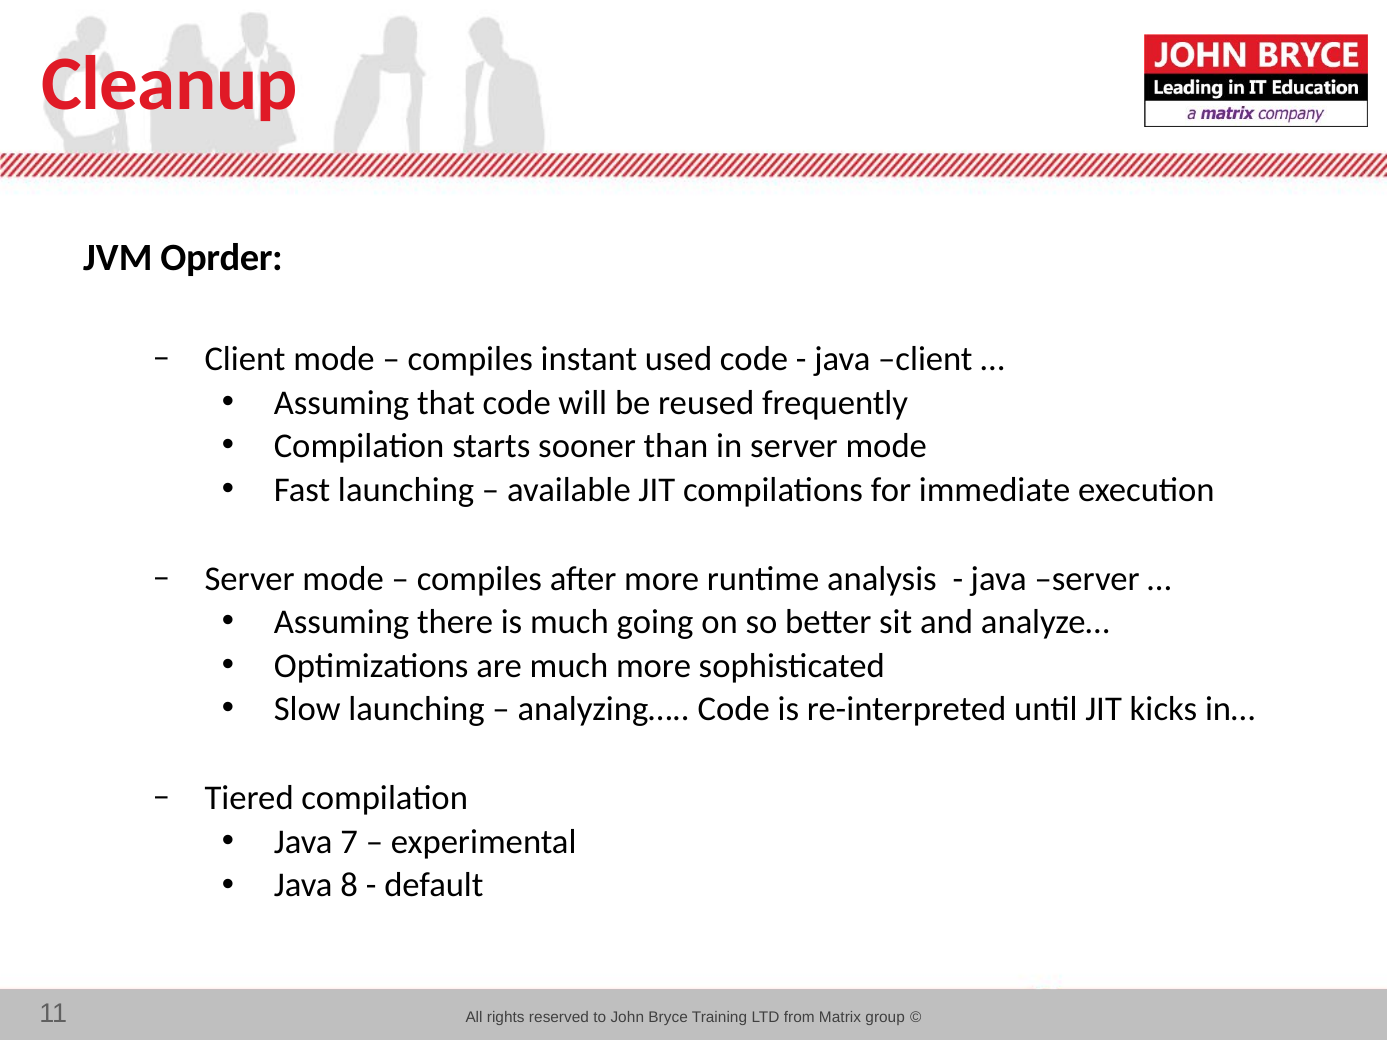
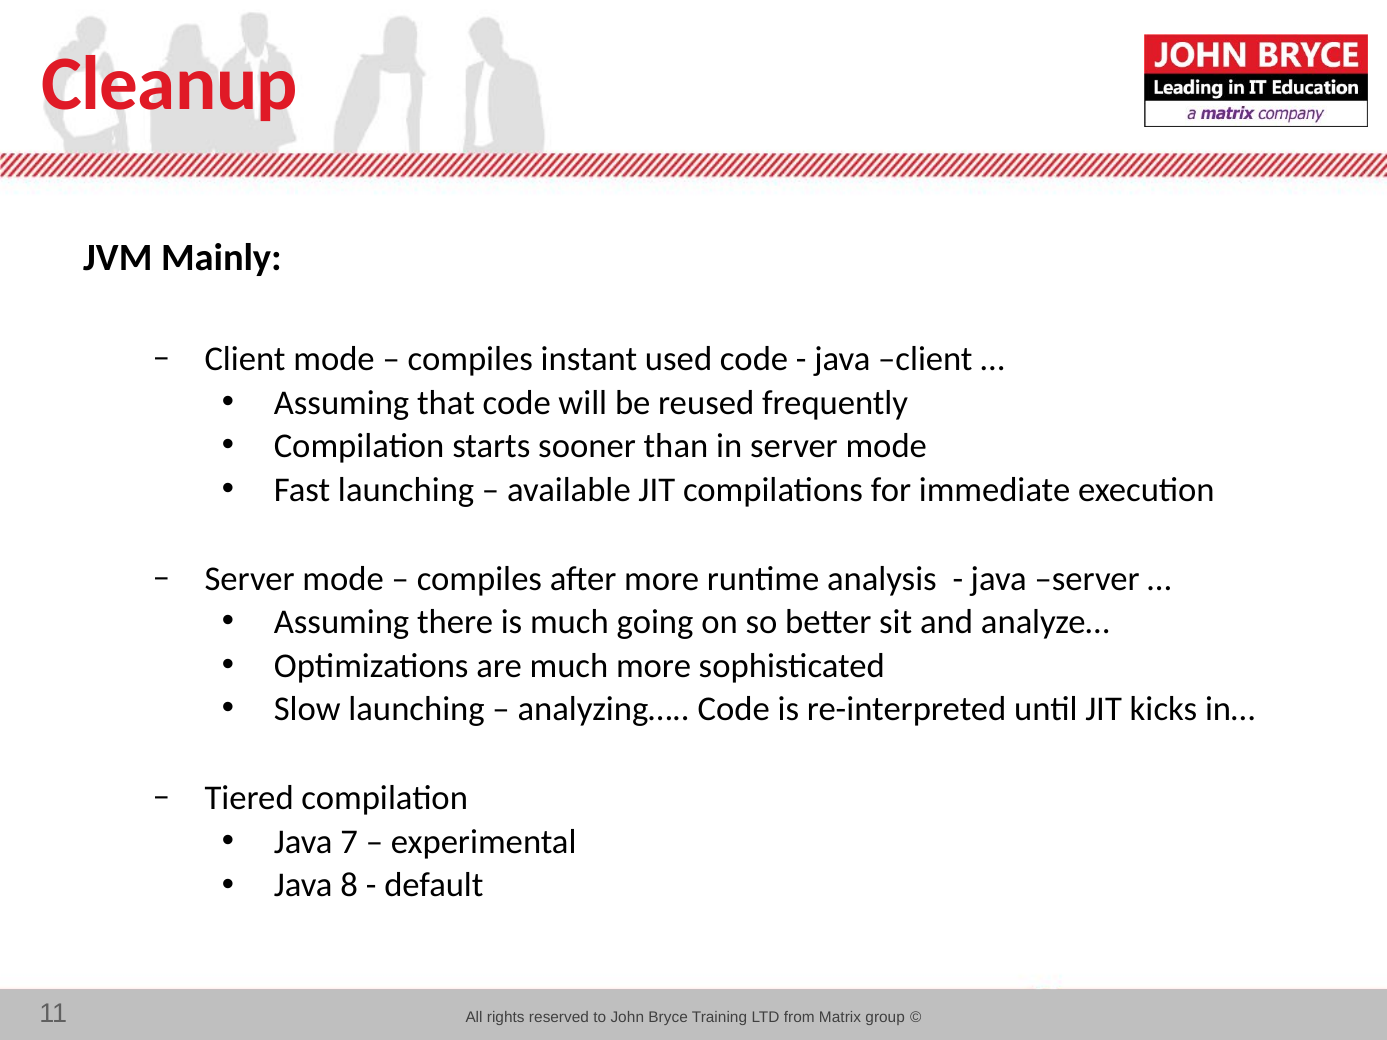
Oprder: Oprder -> Mainly
